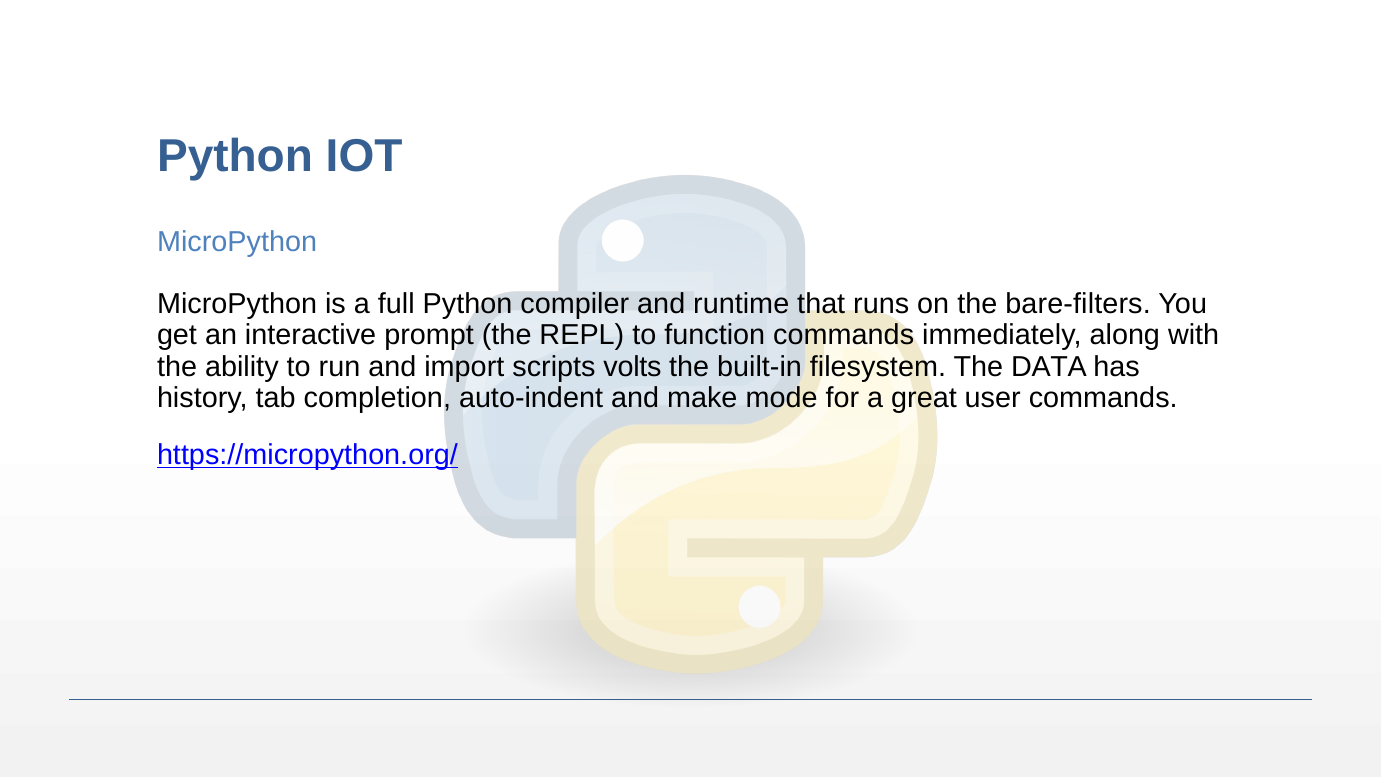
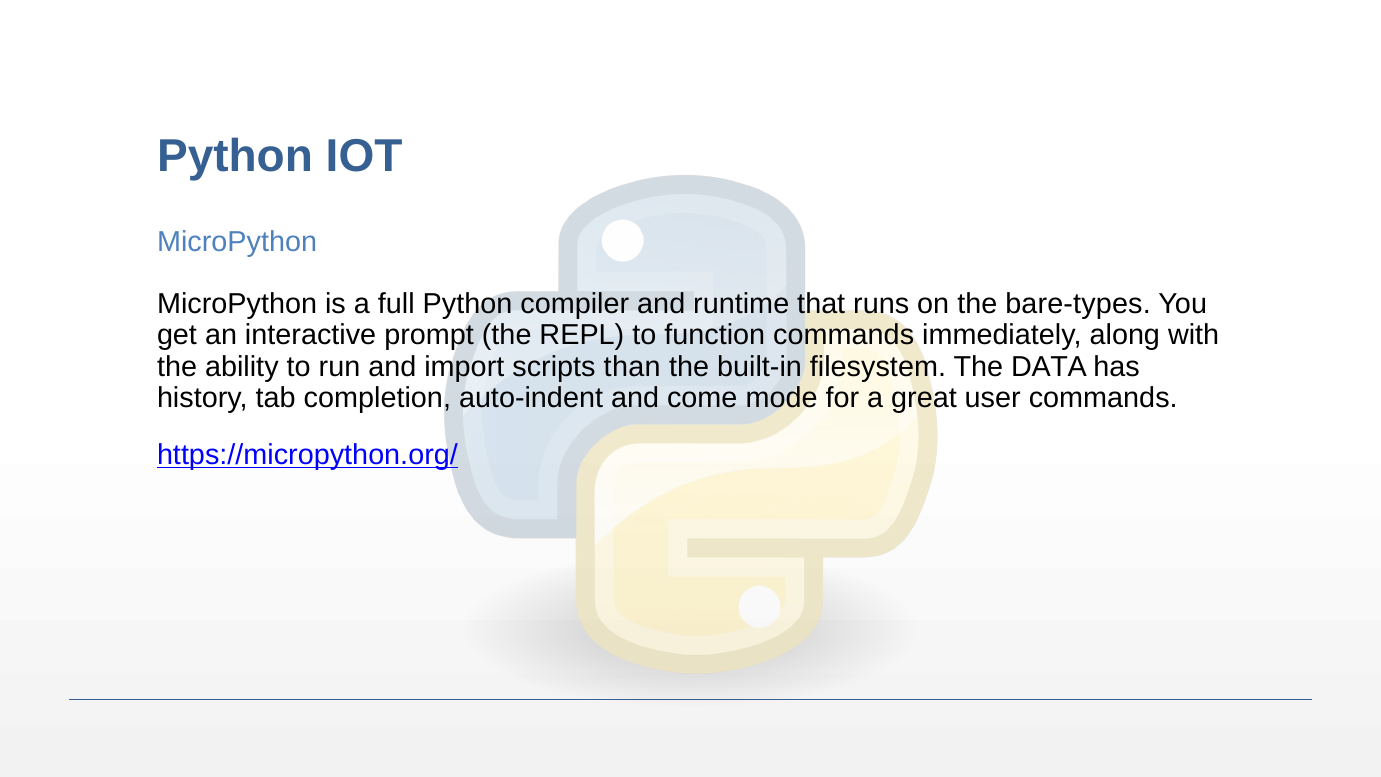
bare-filters: bare-filters -> bare-types
volts: volts -> than
make: make -> come
